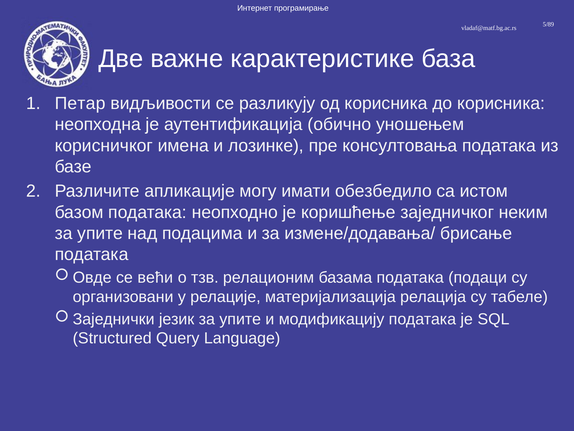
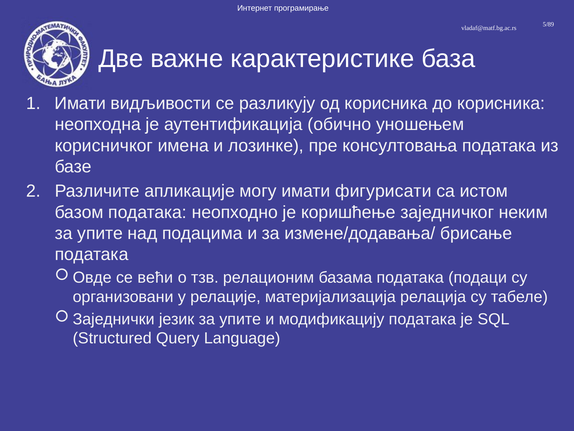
Петар at (80, 103): Петар -> Имати
обезбедило: обезбедило -> фигурисати
